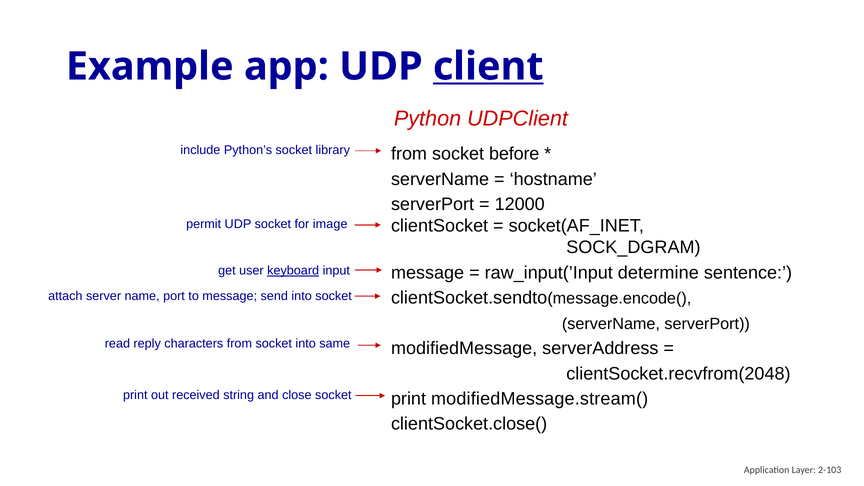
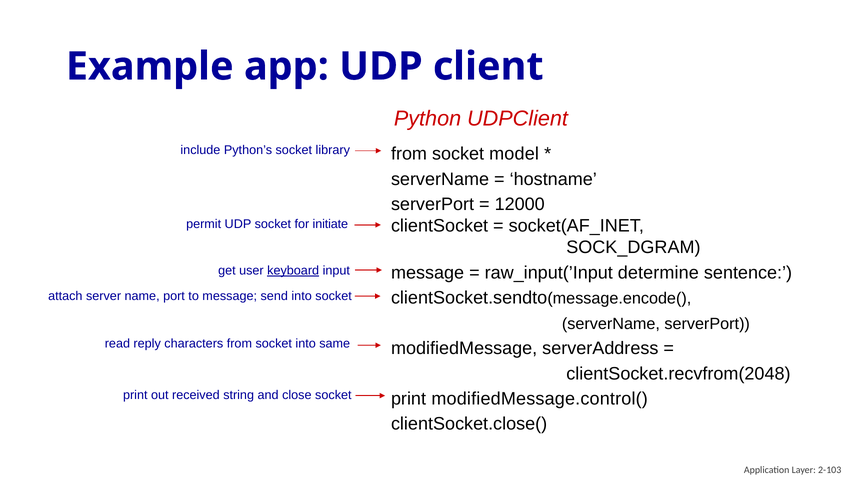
client underline: present -> none
before: before -> model
image: image -> initiate
modifiedMessage.stream(: modifiedMessage.stream( -> modifiedMessage.control(
